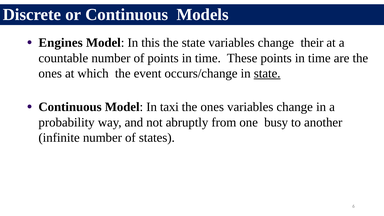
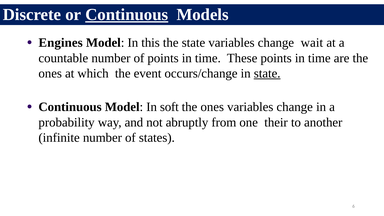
Continuous at (127, 15) underline: none -> present
their: their -> wait
taxi: taxi -> soft
busy: busy -> their
